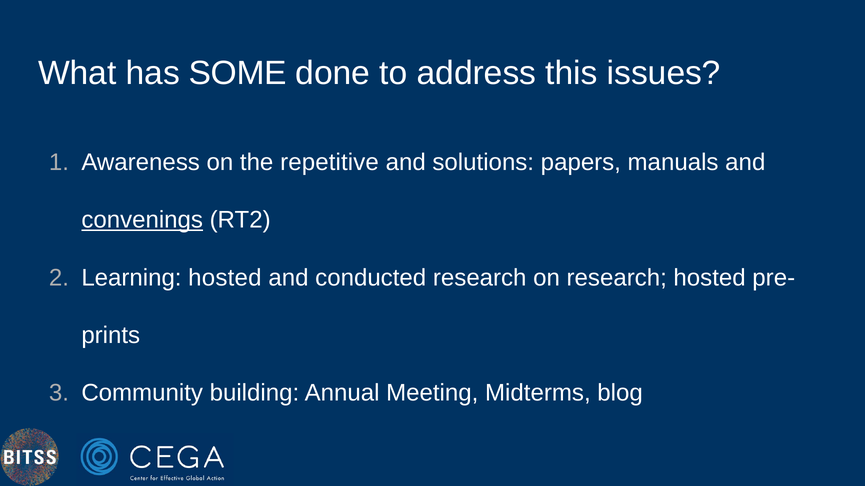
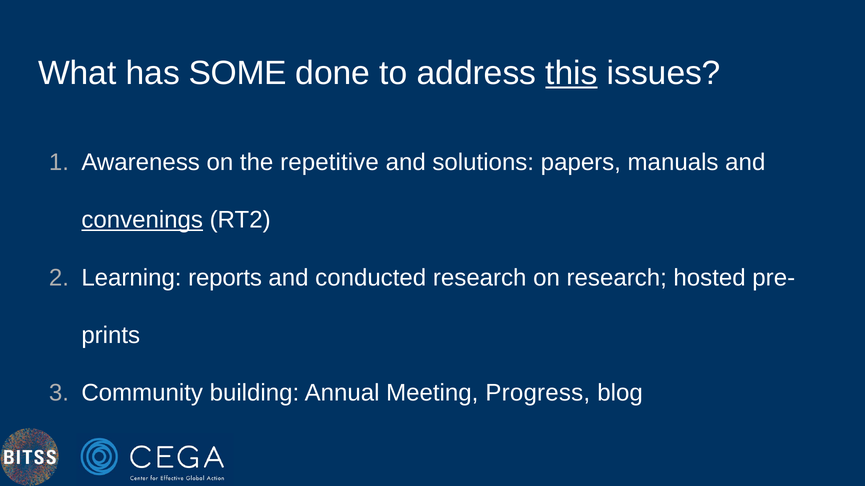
this underline: none -> present
Learning hosted: hosted -> reports
Midterms: Midterms -> Progress
